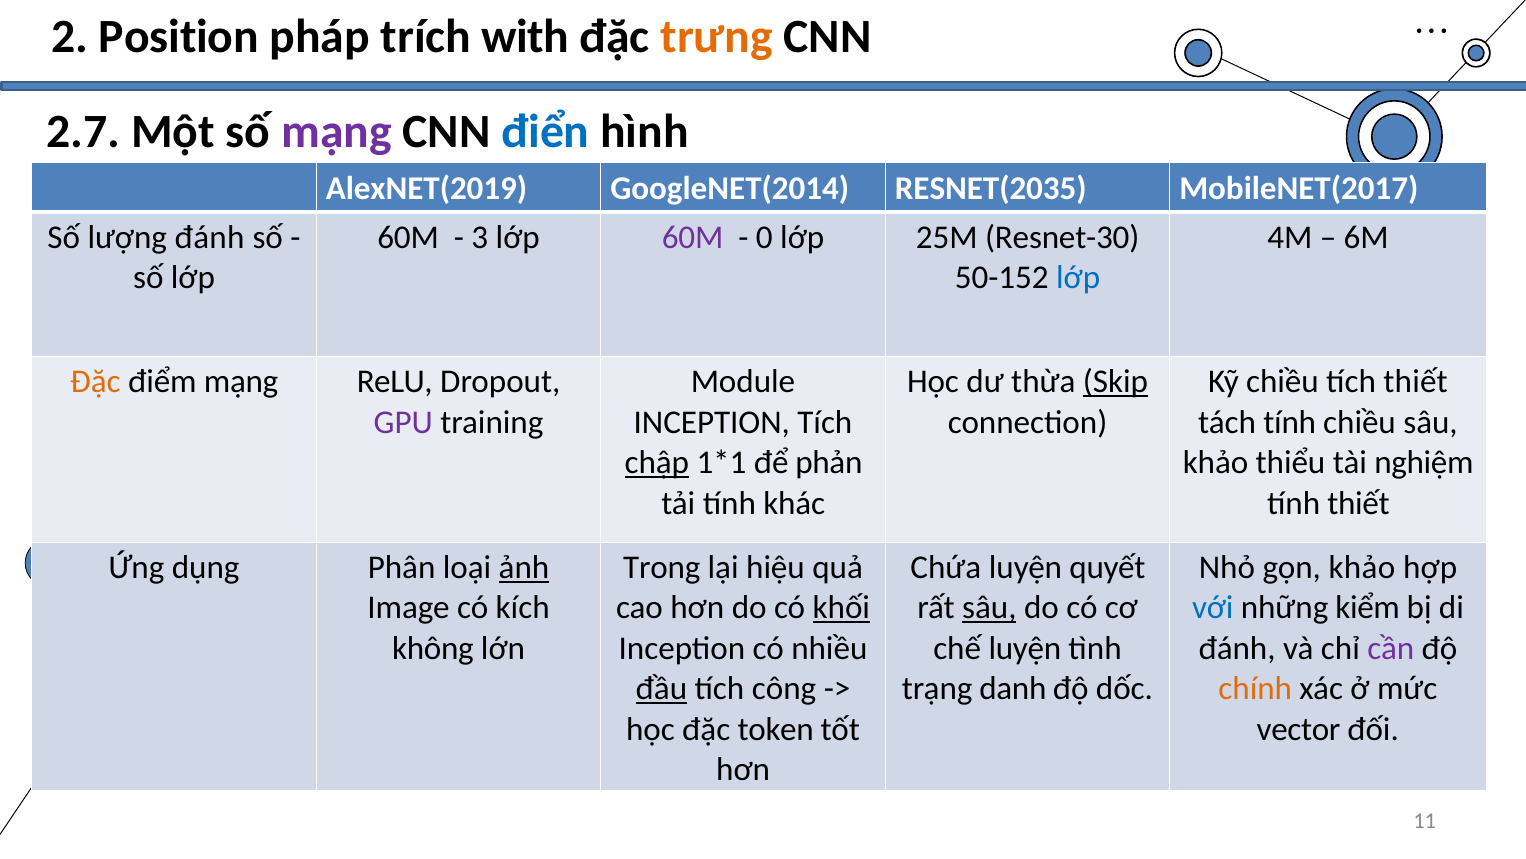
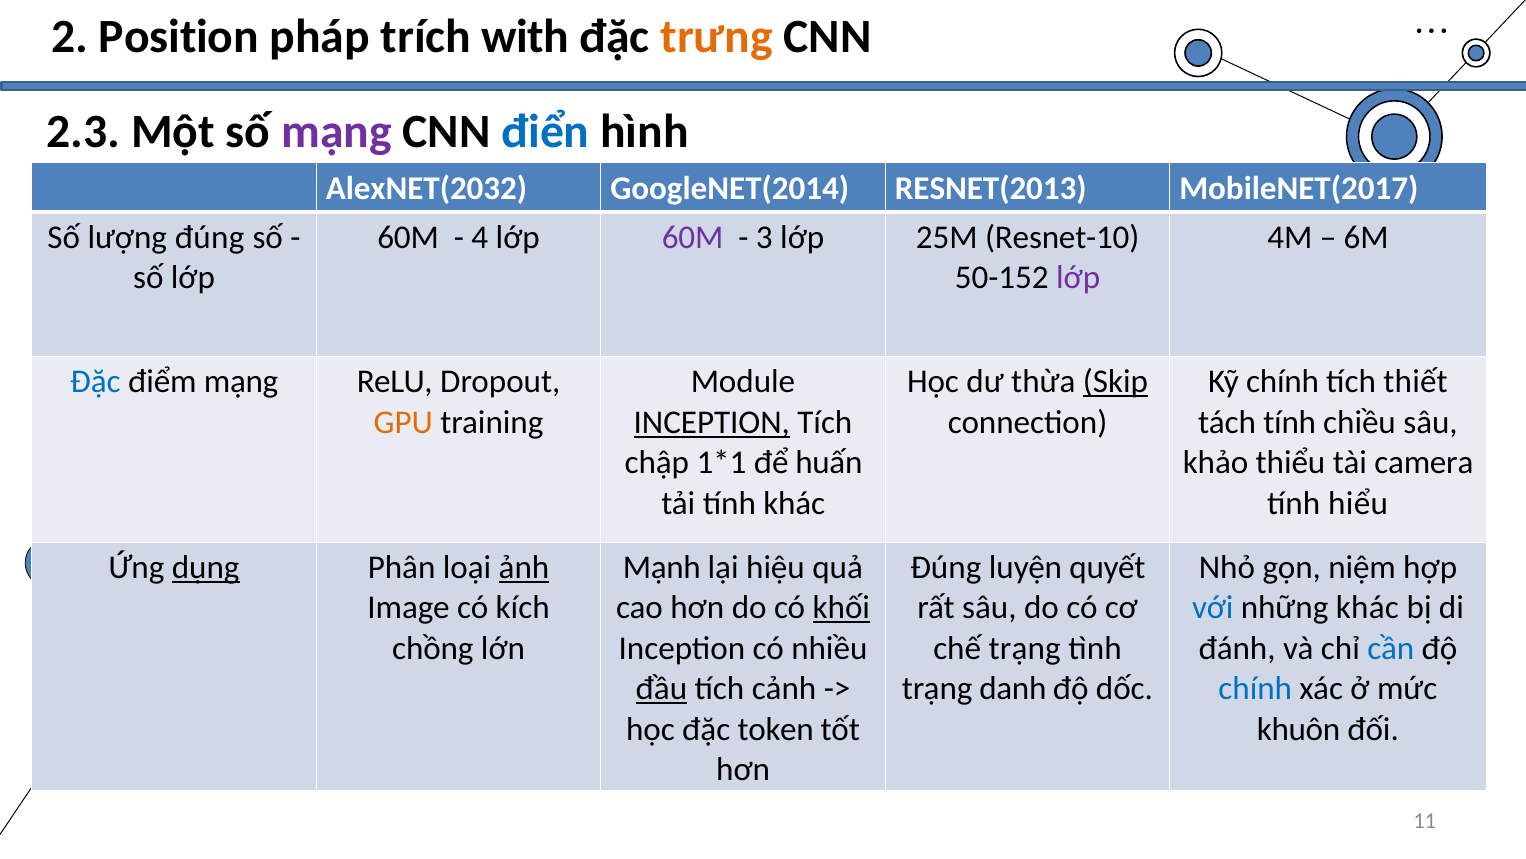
2.7: 2.7 -> 2.3
AlexNET(2019: AlexNET(2019 -> AlexNET(2032
RESNET(2035: RESNET(2035 -> RESNET(2013
lượng đánh: đánh -> đúng
3: 3 -> 4
0: 0 -> 3
Resnet-30: Resnet-30 -> Resnet-10
lớp at (1078, 278) colour: blue -> purple
Đặc at (95, 382) colour: orange -> blue
Kỹ chiều: chiều -> chính
GPU colour: purple -> orange
INCEPTION at (712, 422) underline: none -> present
chập underline: present -> none
phản: phản -> huấn
nghiệm: nghiệm -> camera
tính thiết: thiết -> hiểu
dụng underline: none -> present
Trong: Trong -> Mạnh
Chứa at (946, 567): Chứa -> Đúng
gọn khảo: khảo -> niệm
sâu at (989, 607) underline: present -> none
những kiểm: kiểm -> khác
không: không -> chồng
chế luyện: luyện -> trạng
cần colour: purple -> blue
công: công -> cảnh
chính at (1255, 688) colour: orange -> blue
vector: vector -> khuôn
